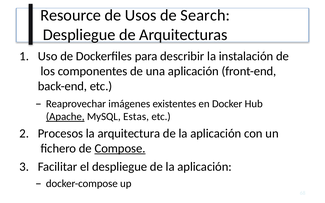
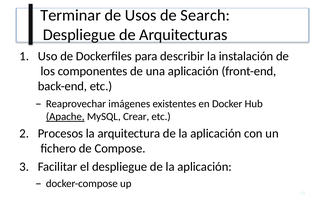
Resource: Resource -> Terminar
Estas: Estas -> Crear
Compose underline: present -> none
